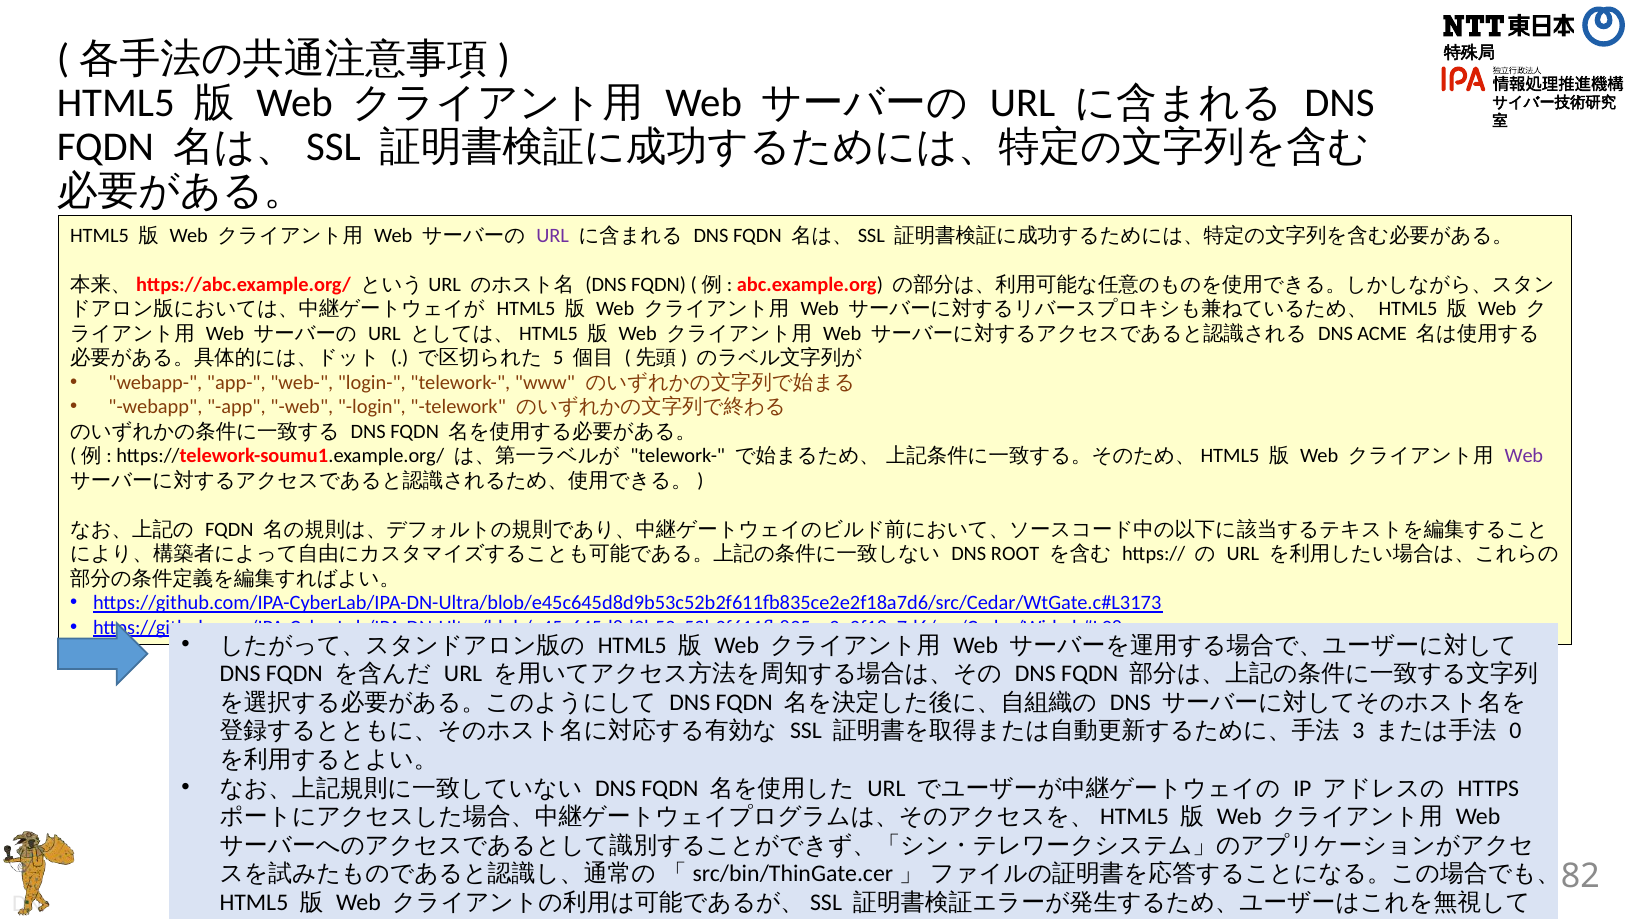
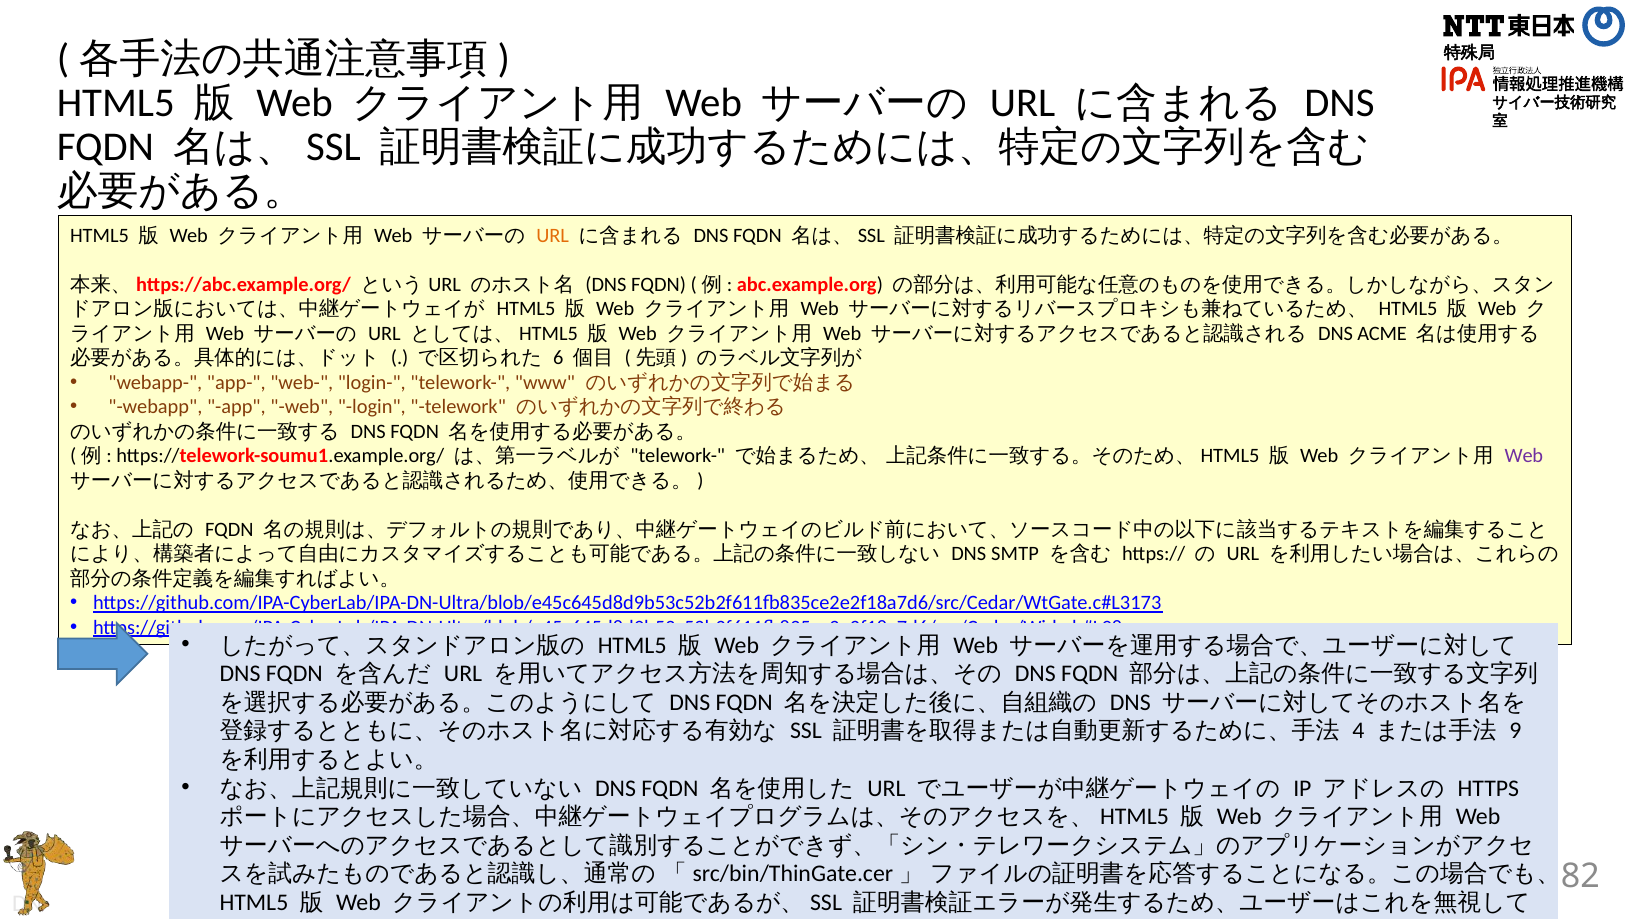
URL at (553, 235) colour: purple -> orange
5: 5 -> 6
ROOT: ROOT -> SMTP
3: 3 -> 4
0: 0 -> 9
